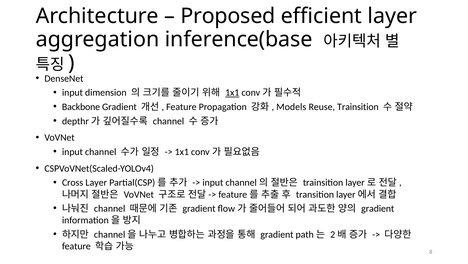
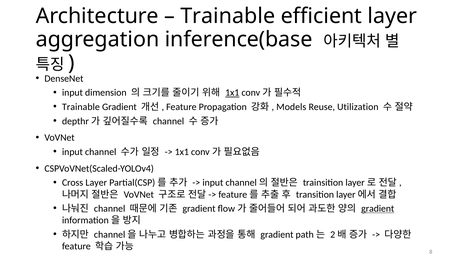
Proposed at (228, 16): Proposed -> Trainable
Backbone at (81, 107): Backbone -> Trainable
Reuse Trainsition: Trainsition -> Utilization
gradient at (378, 208) underline: none -> present
